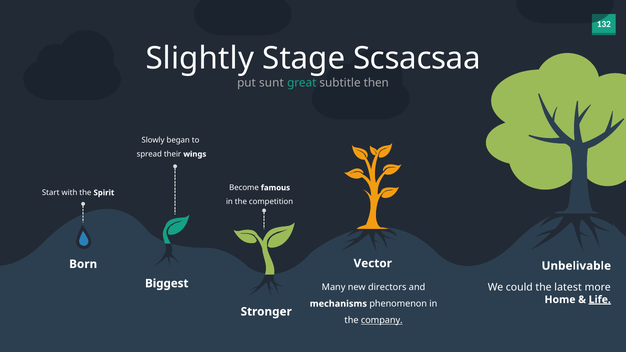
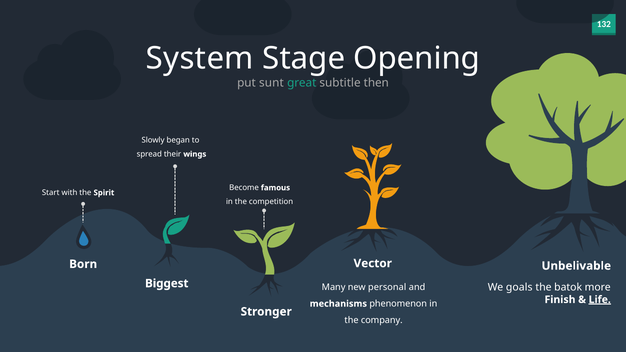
Slightly: Slightly -> System
Scsacsaa: Scsacsaa -> Opening
could: could -> goals
latest: latest -> batok
directors: directors -> personal
Home: Home -> Finish
company underline: present -> none
